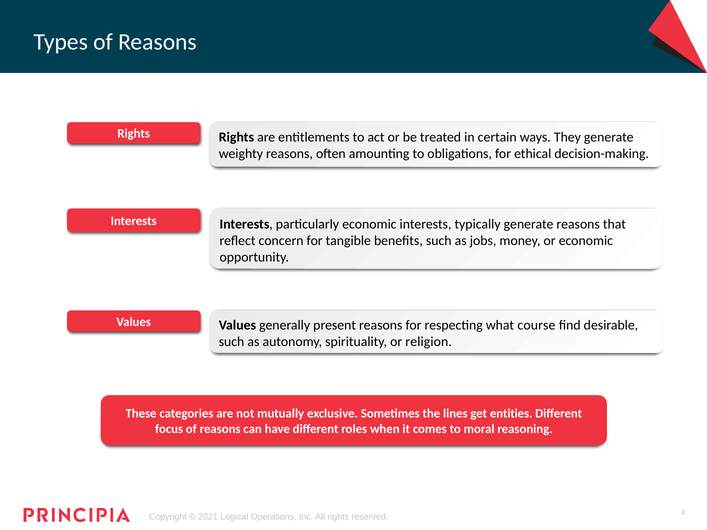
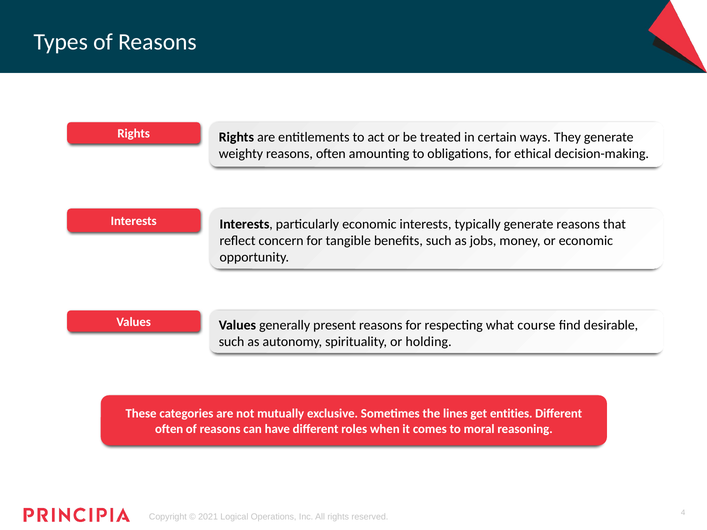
religion: religion -> holding
focus at (169, 429): focus -> often
